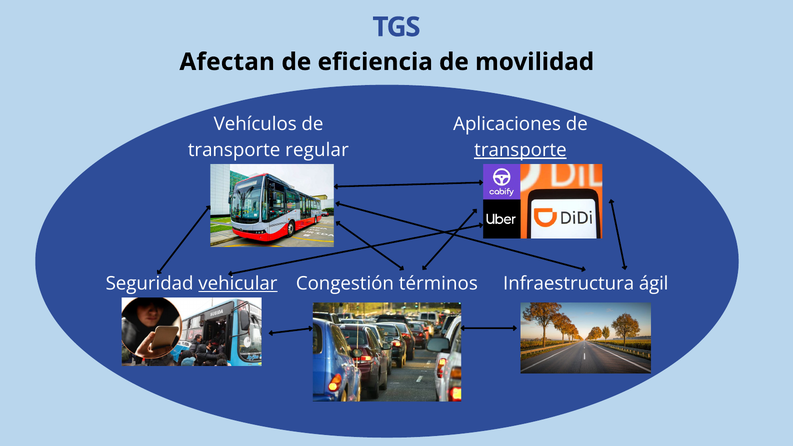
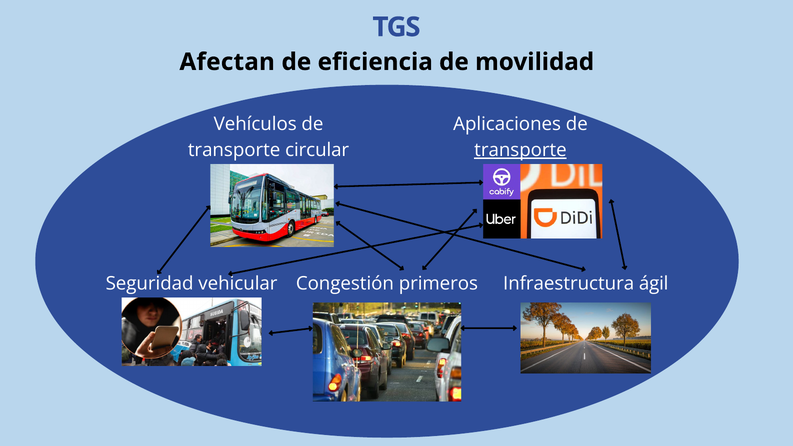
regular: regular -> circular
vehicular underline: present -> none
términos: términos -> primeros
